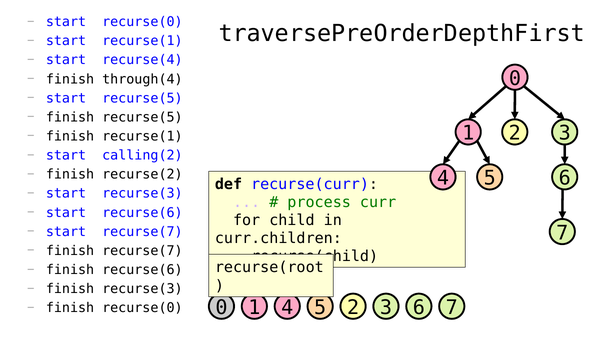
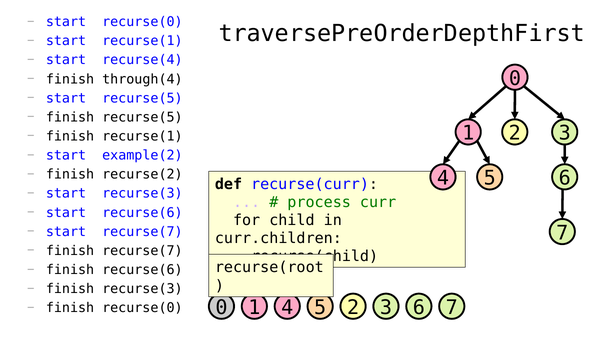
calling(2: calling(2 -> example(2
